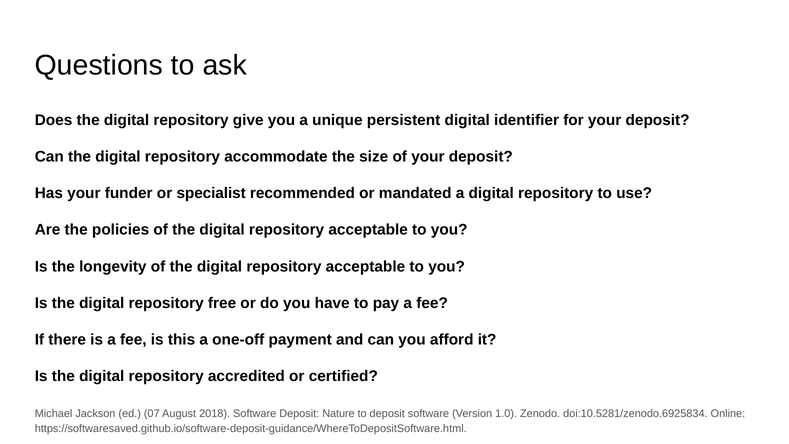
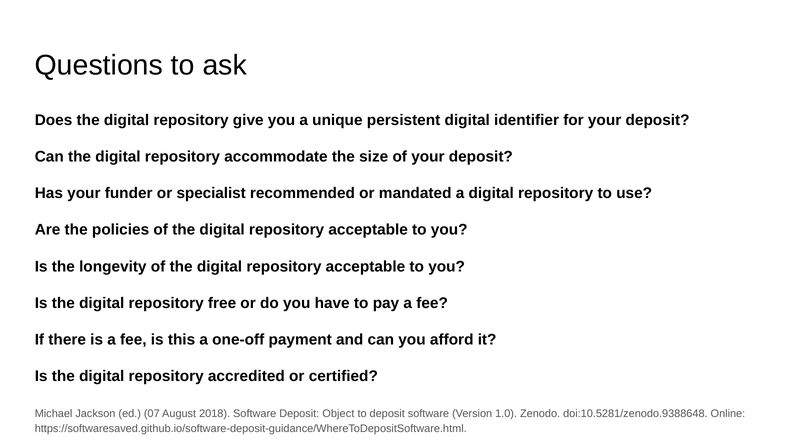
Nature: Nature -> Object
doi:10.5281/zenodo.6925834: doi:10.5281/zenodo.6925834 -> doi:10.5281/zenodo.9388648
